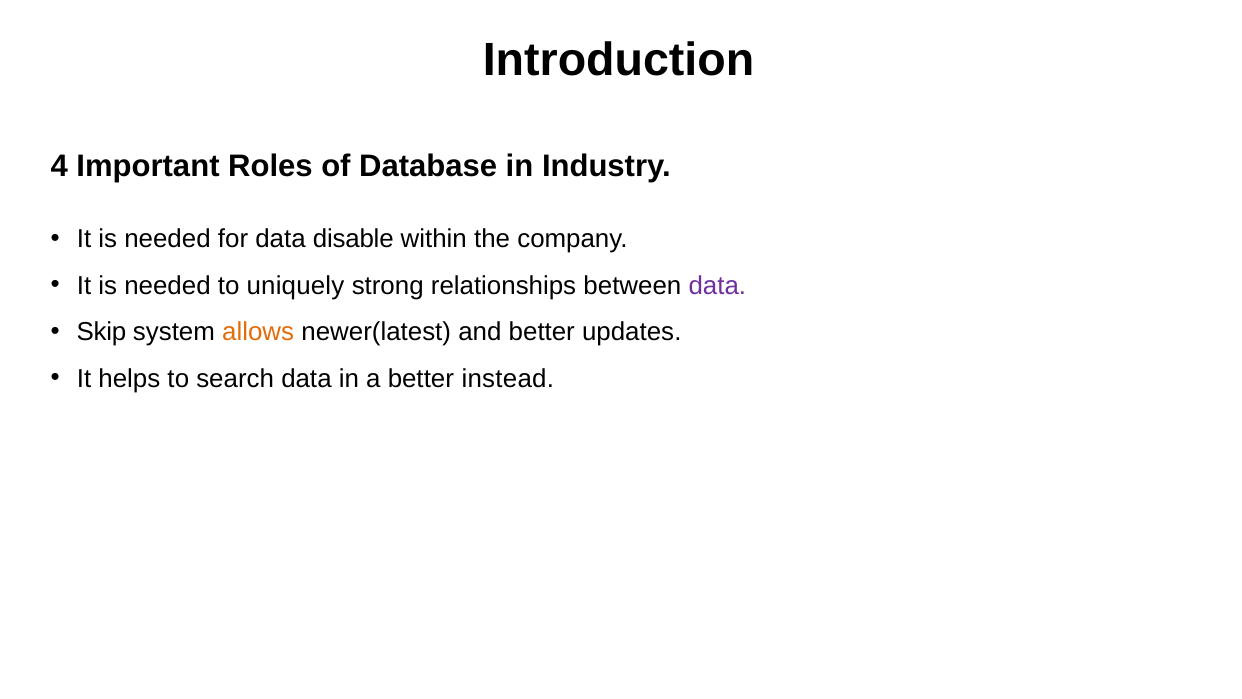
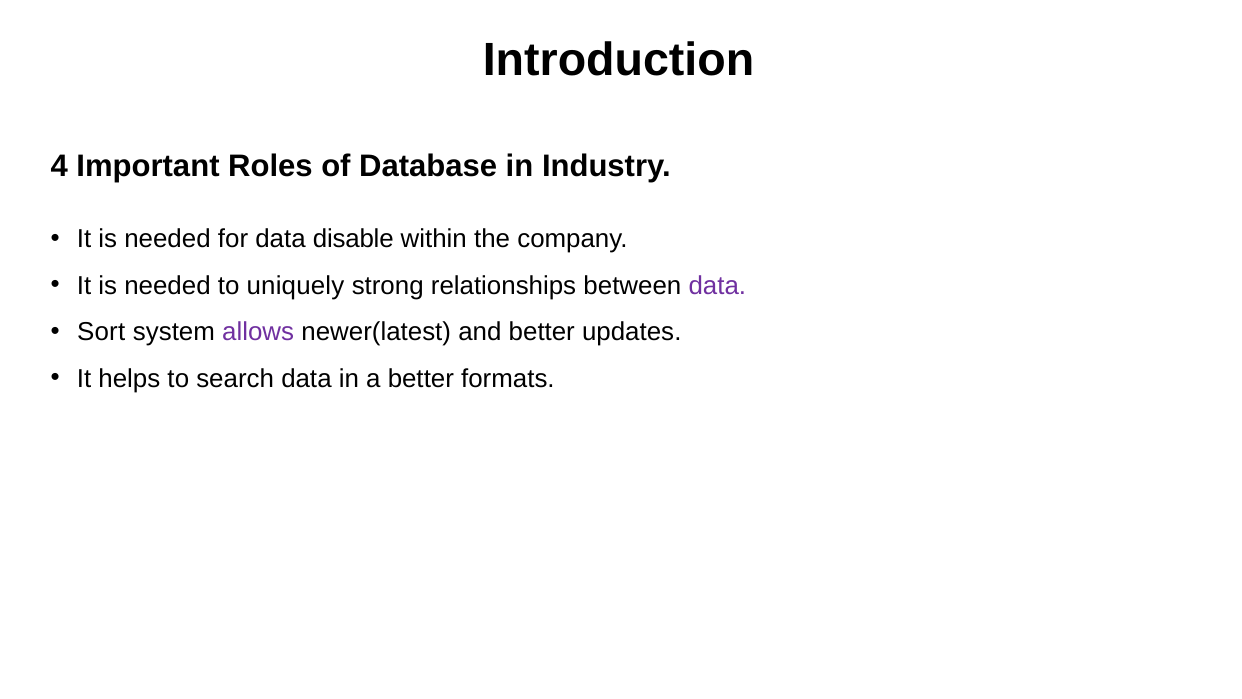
Skip: Skip -> Sort
allows colour: orange -> purple
instead: instead -> formats
